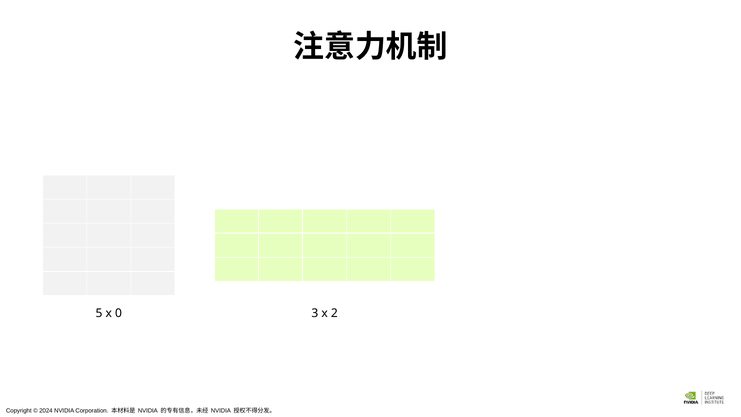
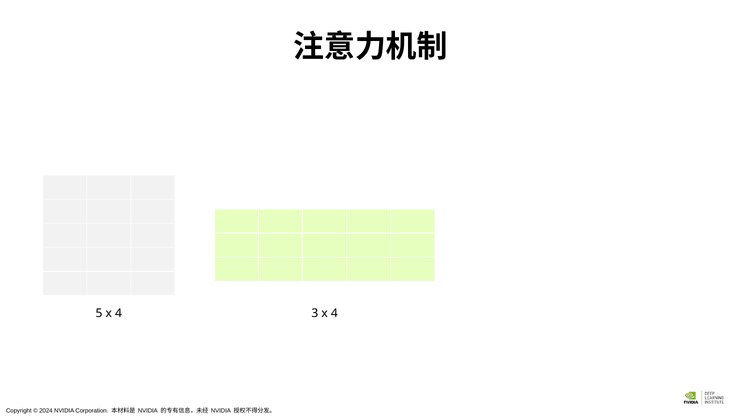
5 x 0: 0 -> 4
3 x 2: 2 -> 4
